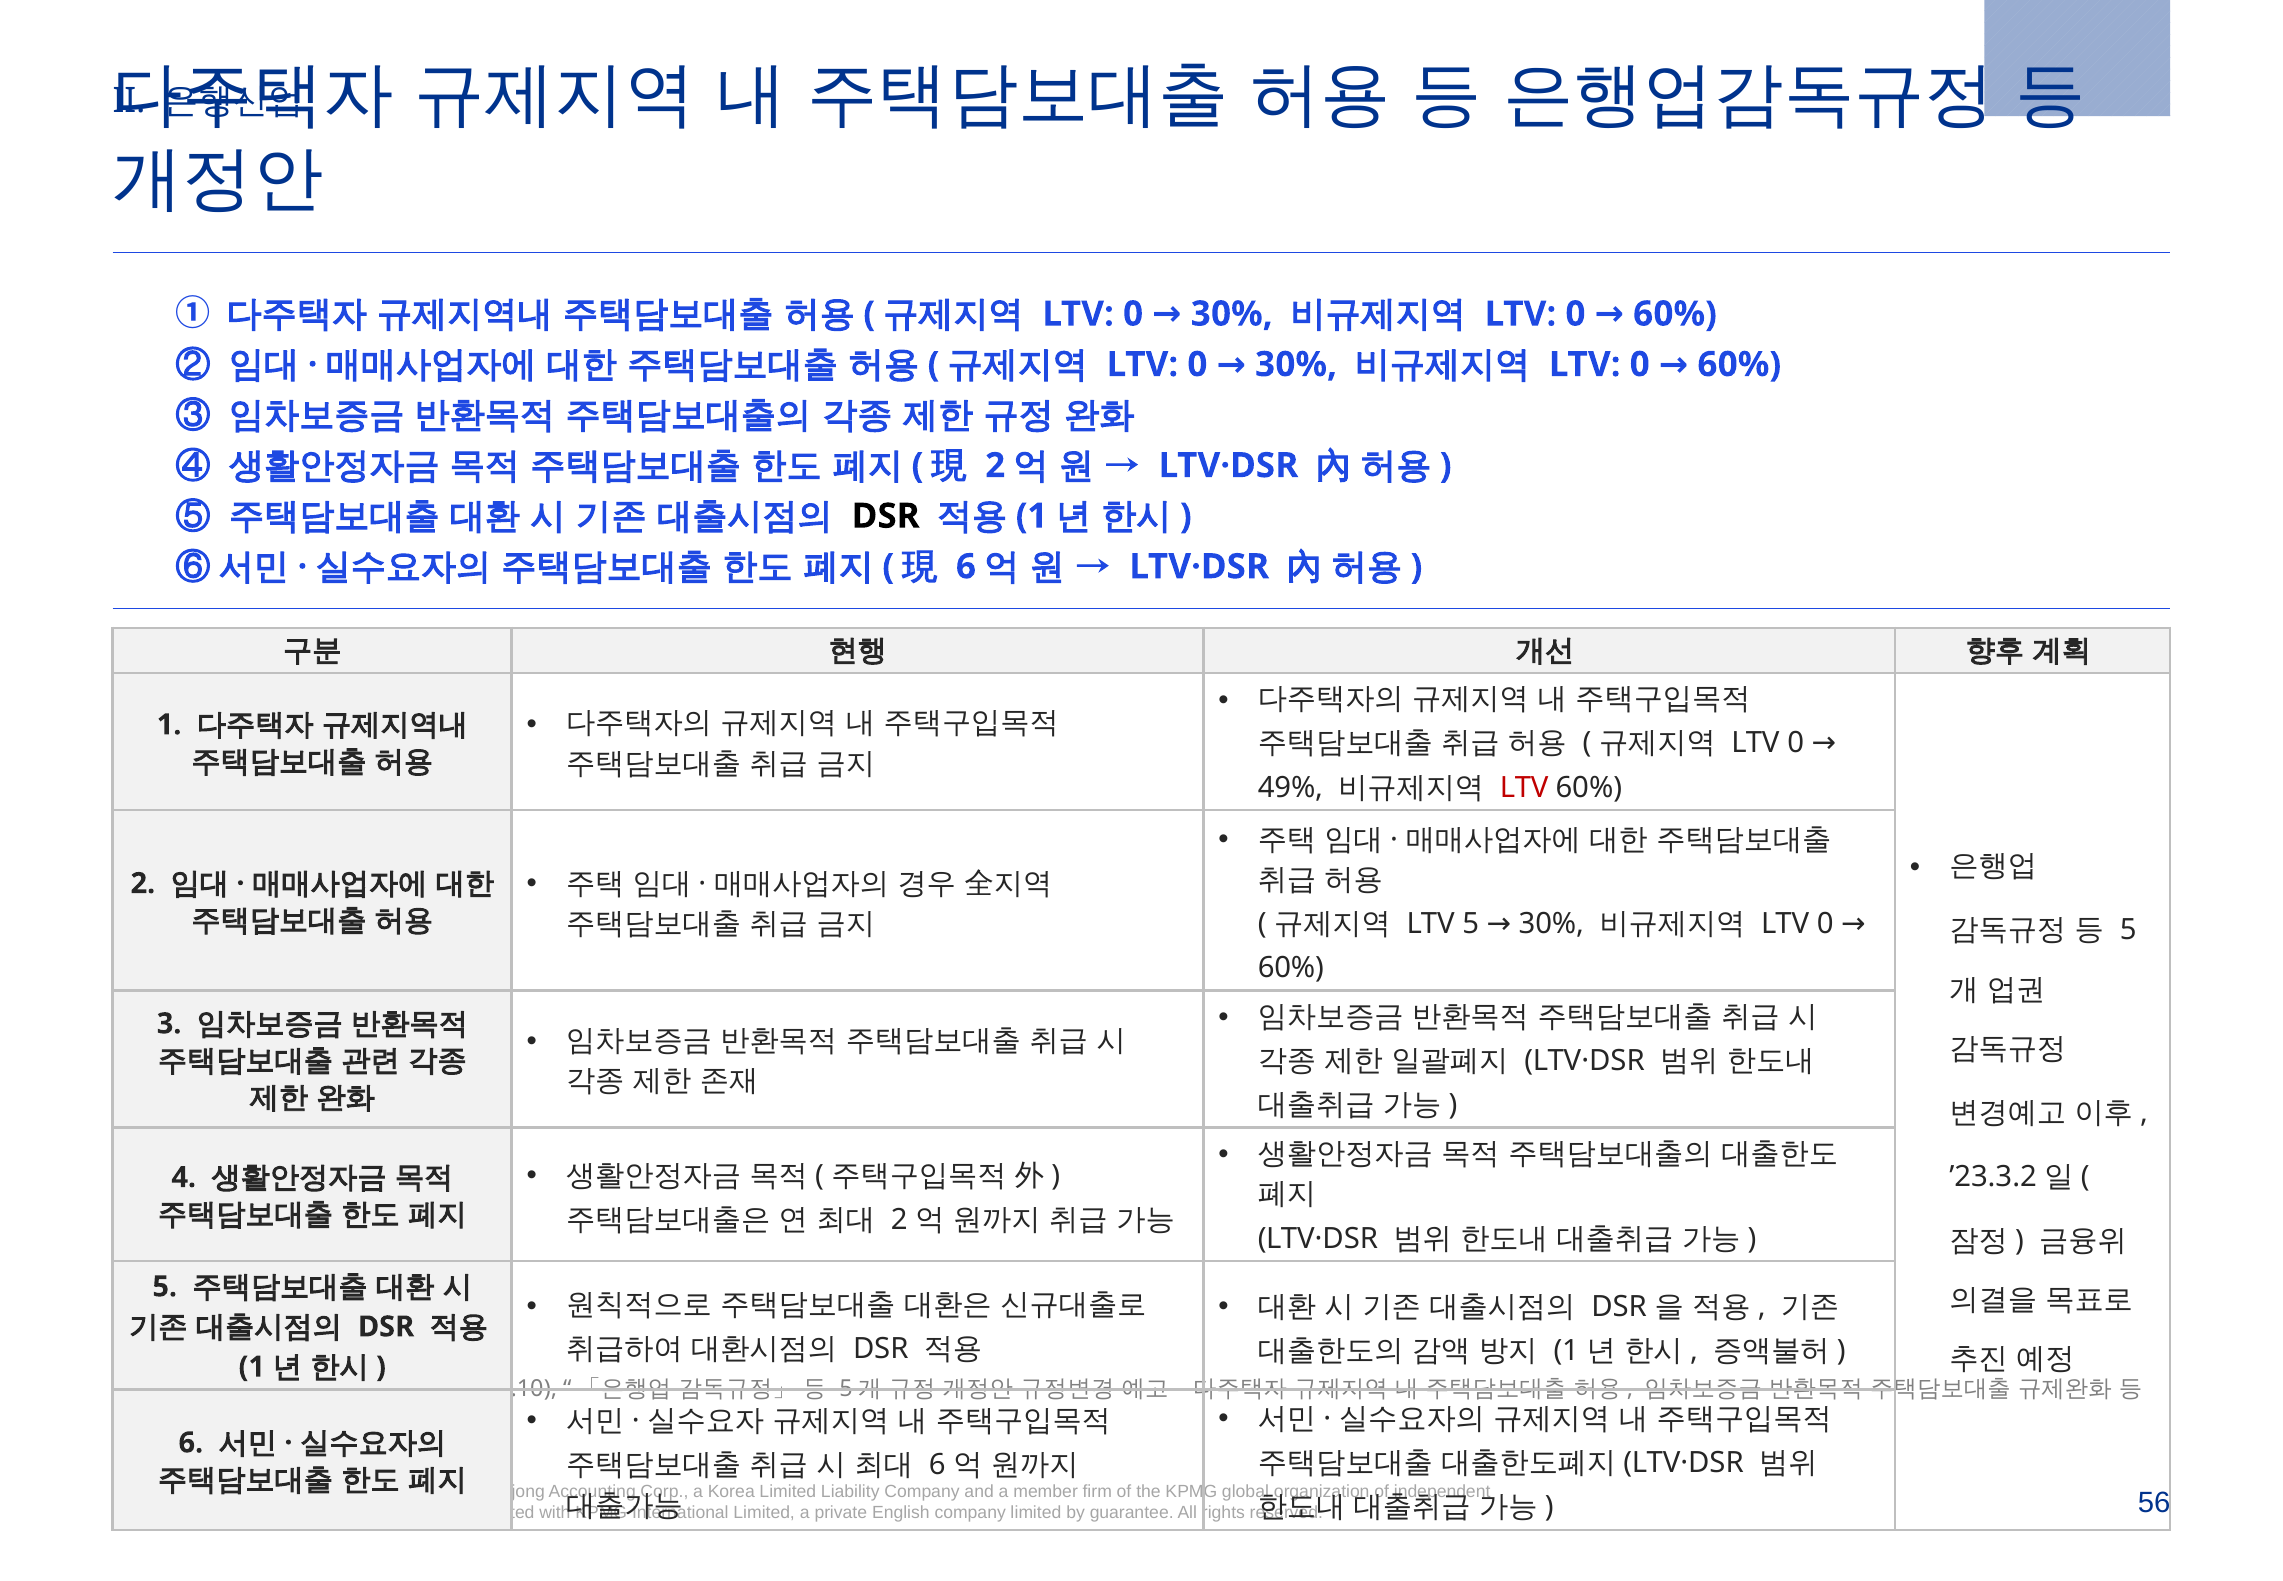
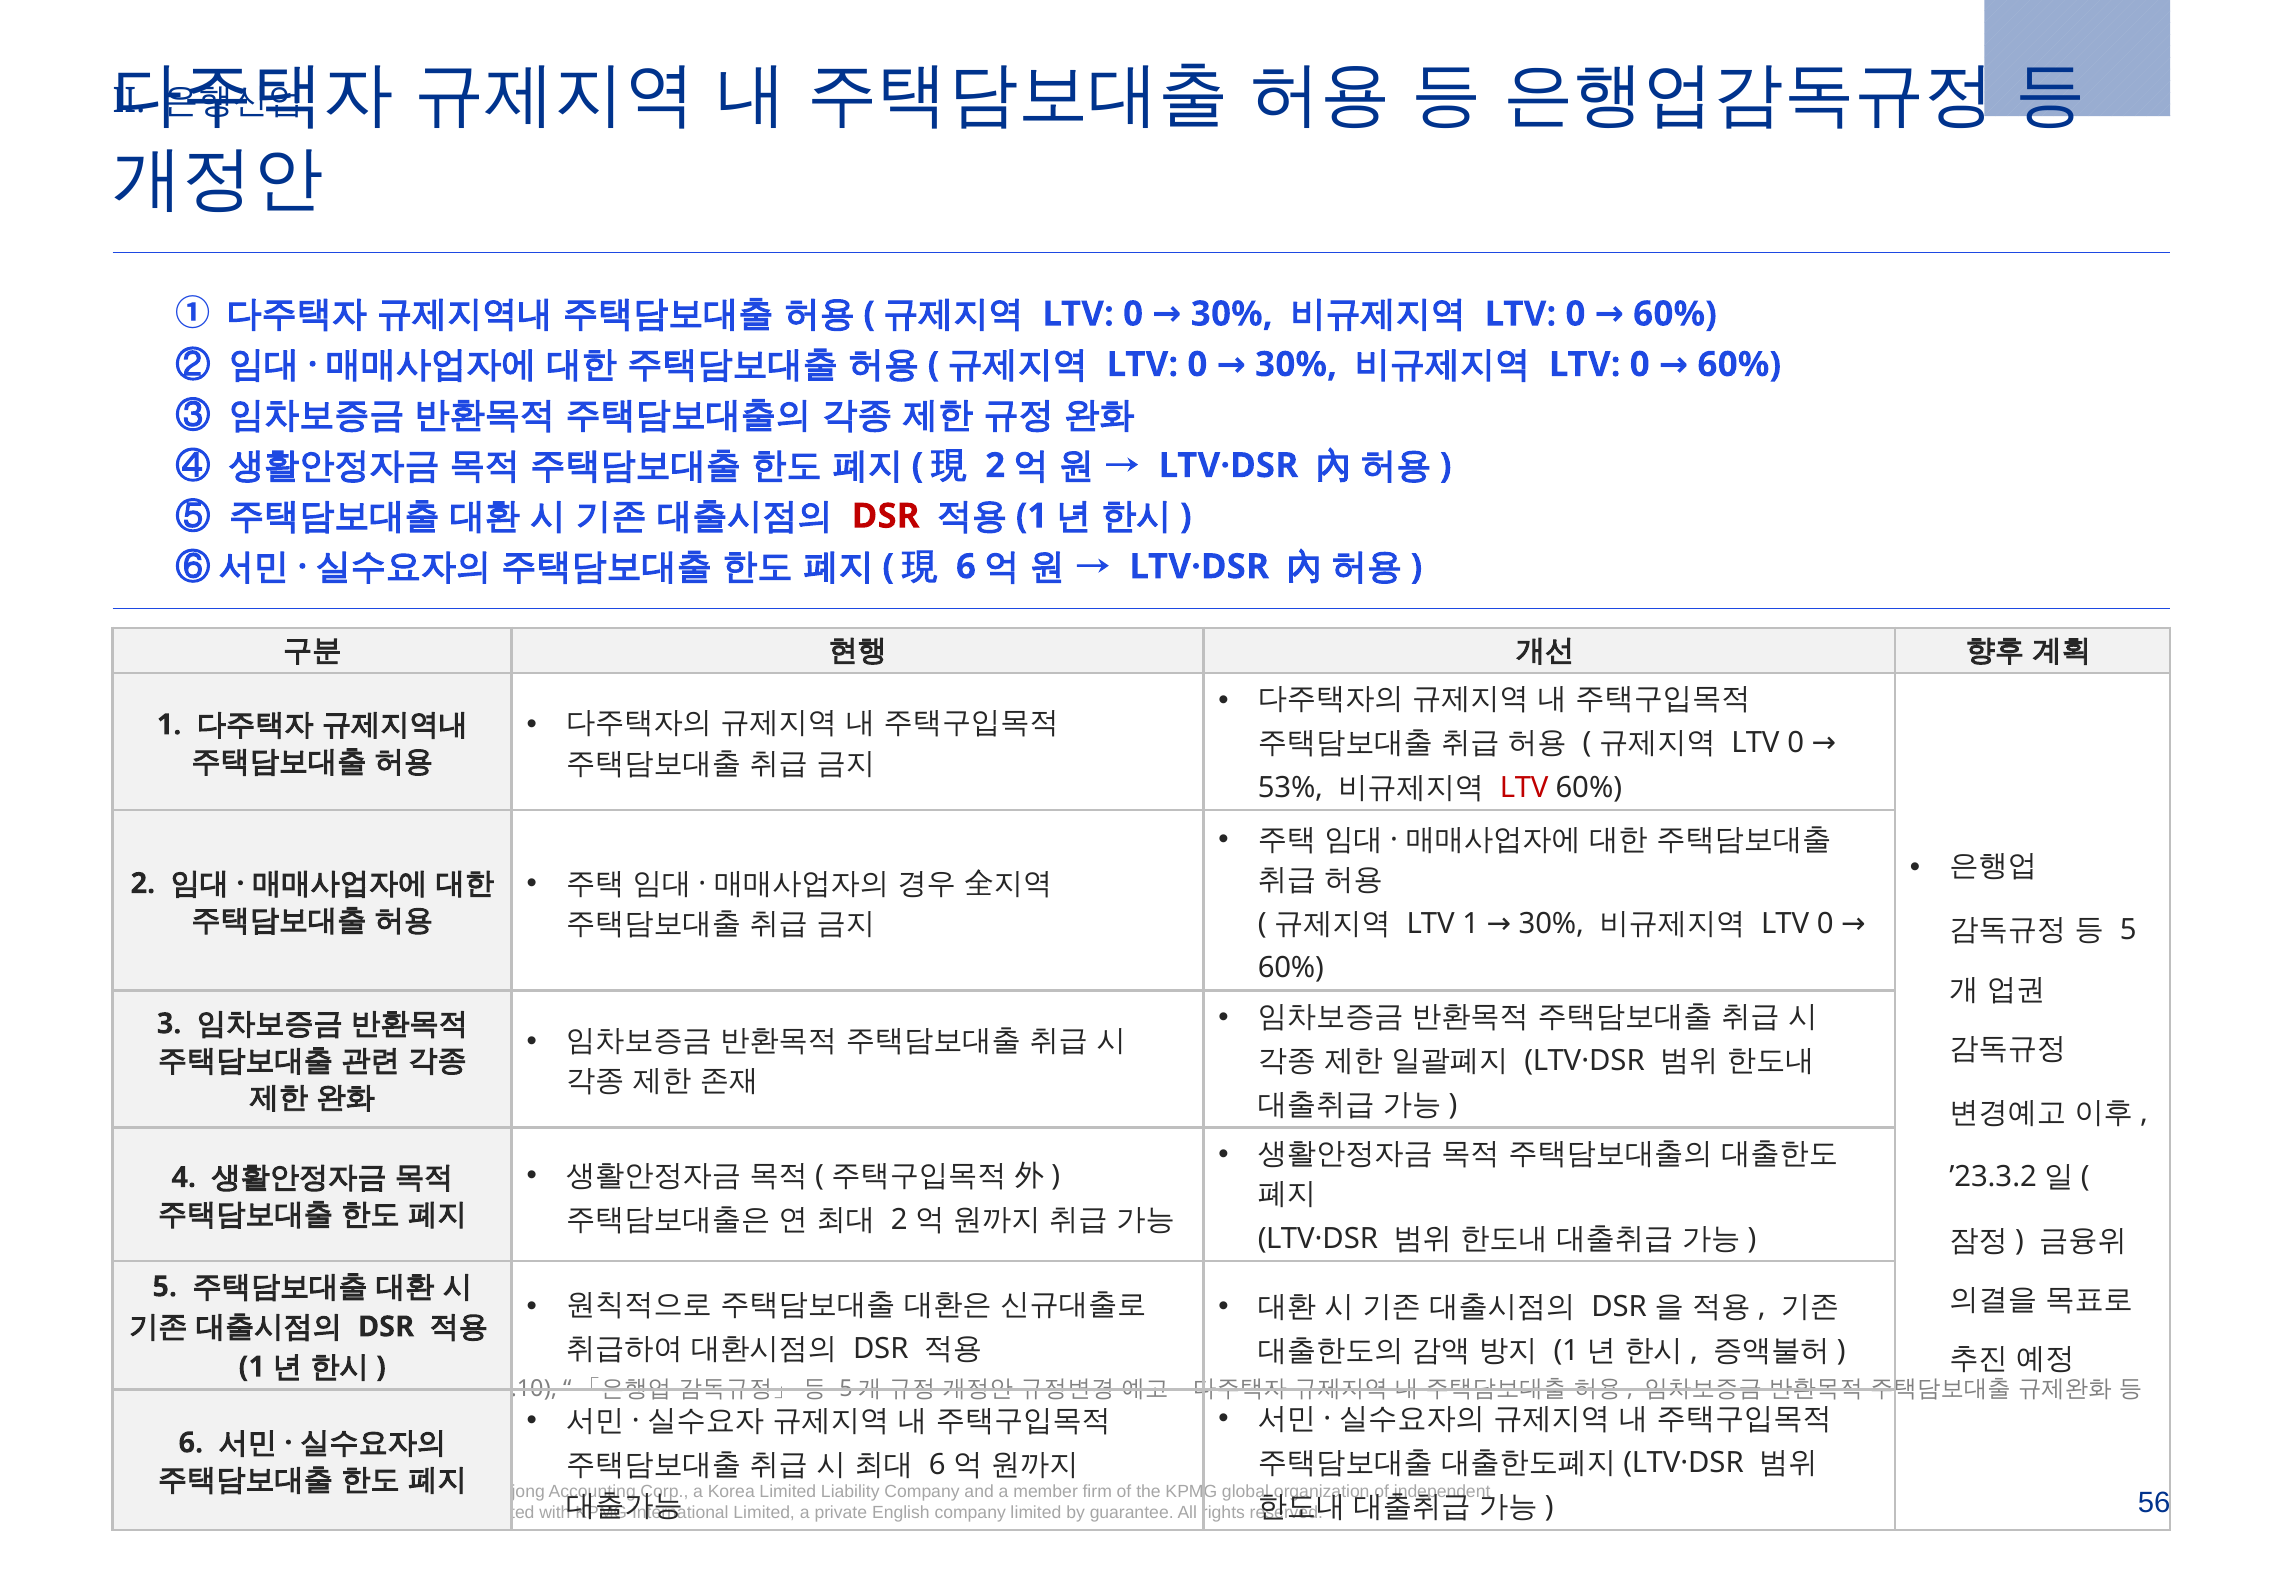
DSR at (886, 516) colour: black -> red
49%: 49% -> 53%
LTV 5: 5 -> 1
